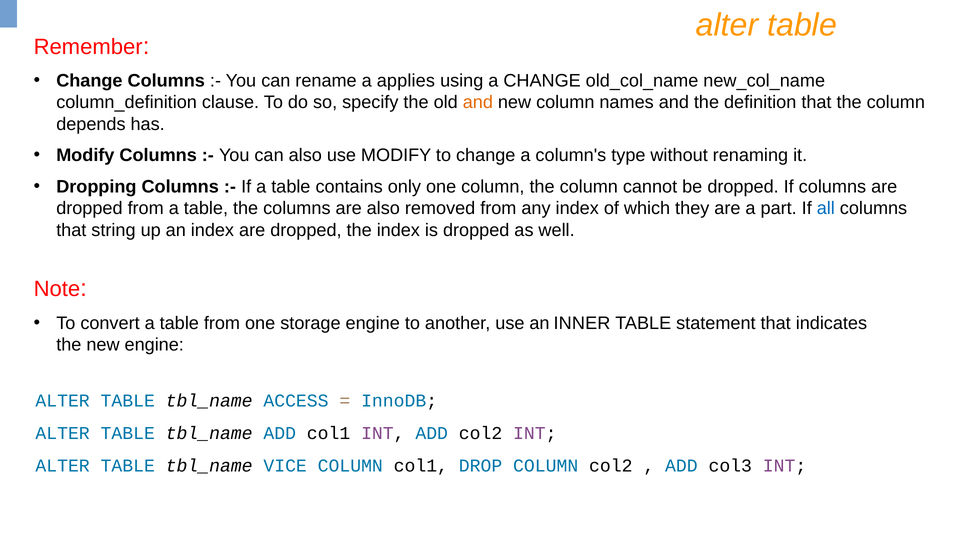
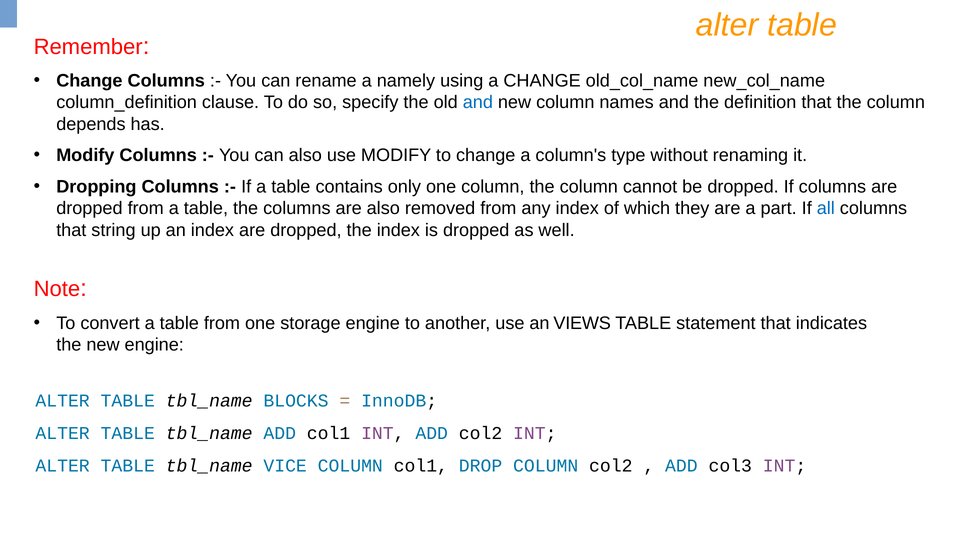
applies: applies -> namely
and at (478, 102) colour: orange -> blue
INNER: INNER -> VIEWS
ACCESS: ACCESS -> BLOCKS
